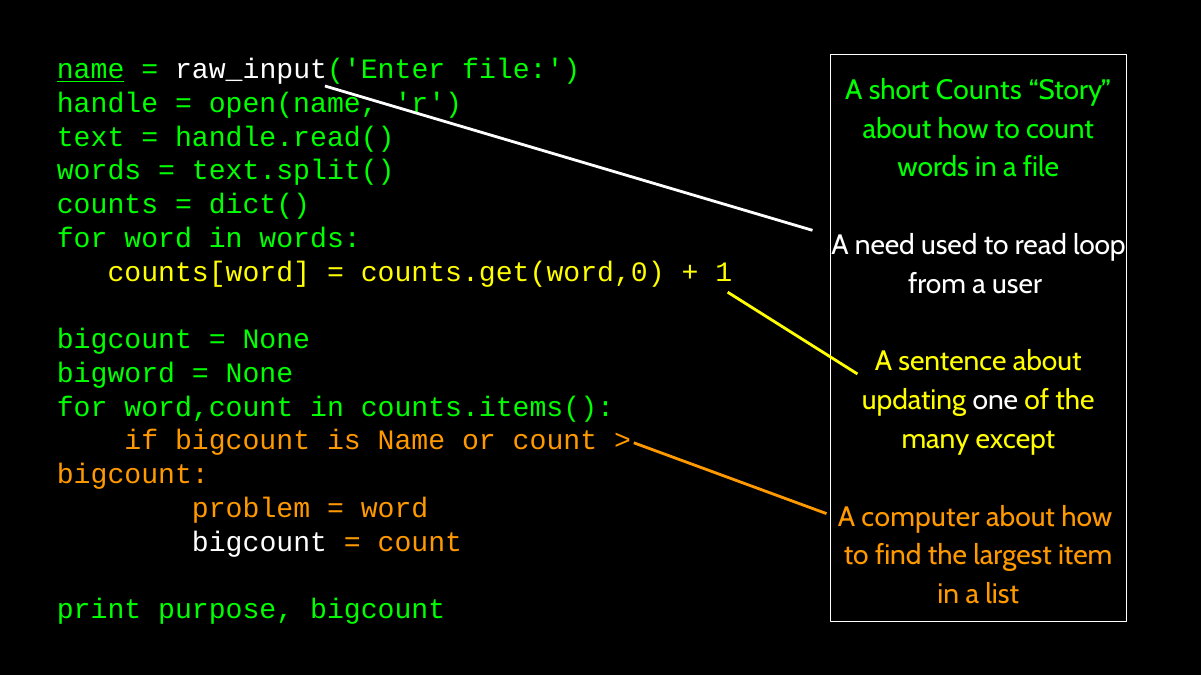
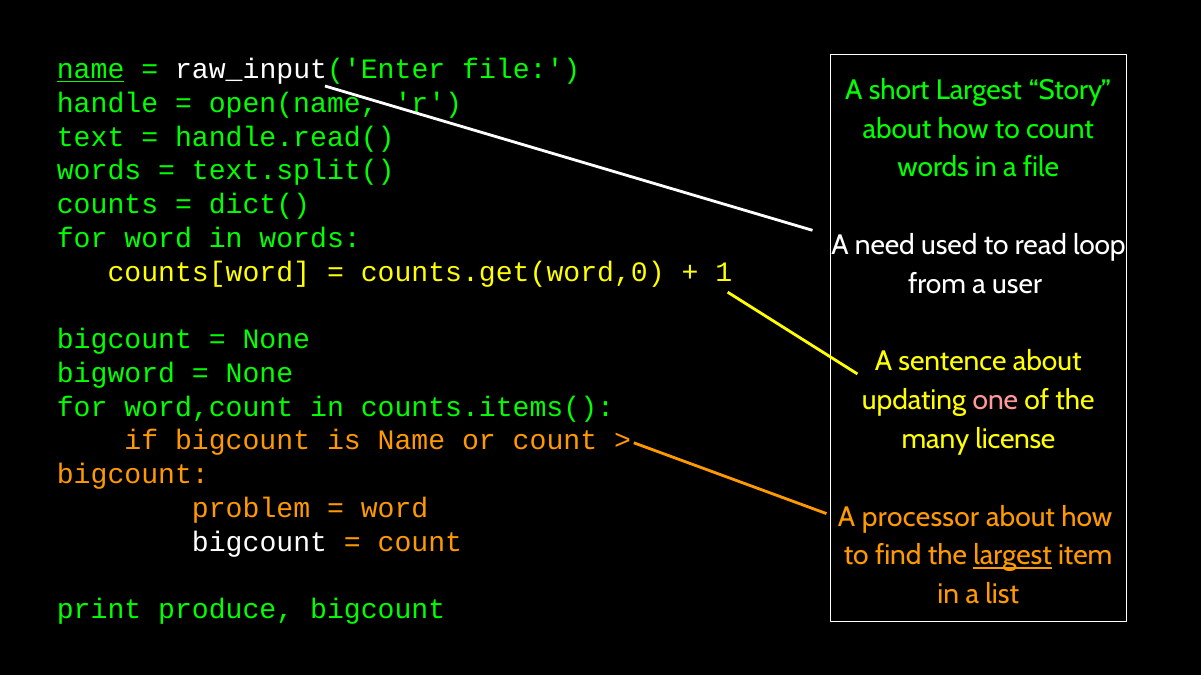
short Counts: Counts -> Largest
one colour: white -> pink
except: except -> license
computer: computer -> processor
largest at (1013, 556) underline: none -> present
purpose: purpose -> produce
